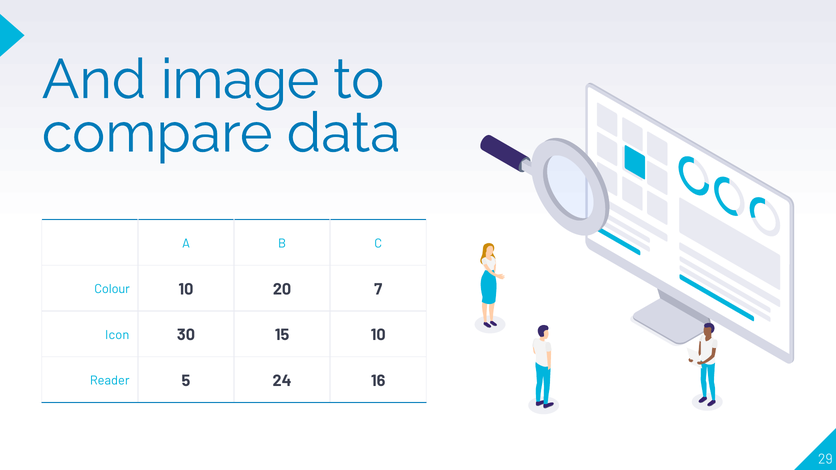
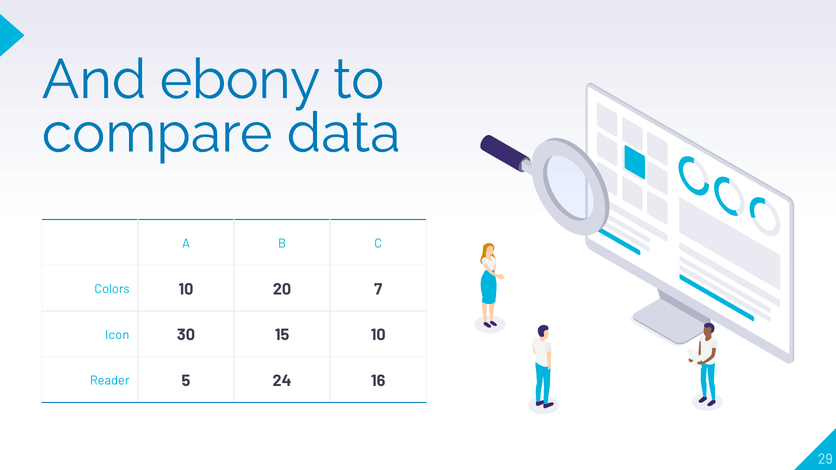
image: image -> ebony
Colour: Colour -> Colors
